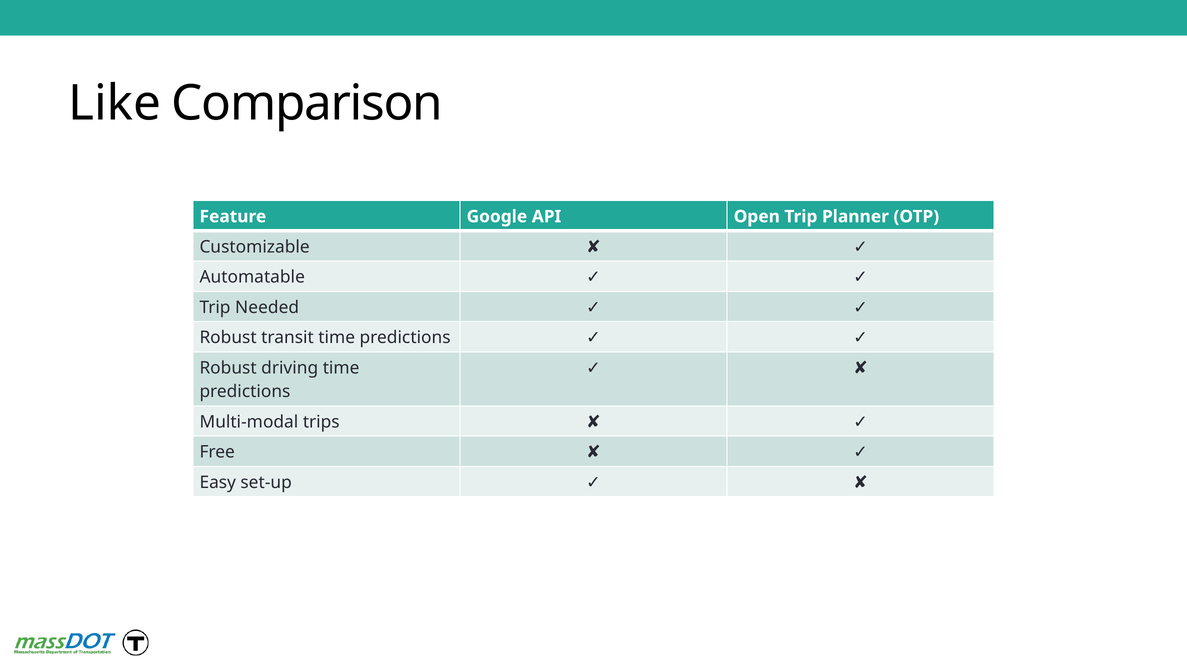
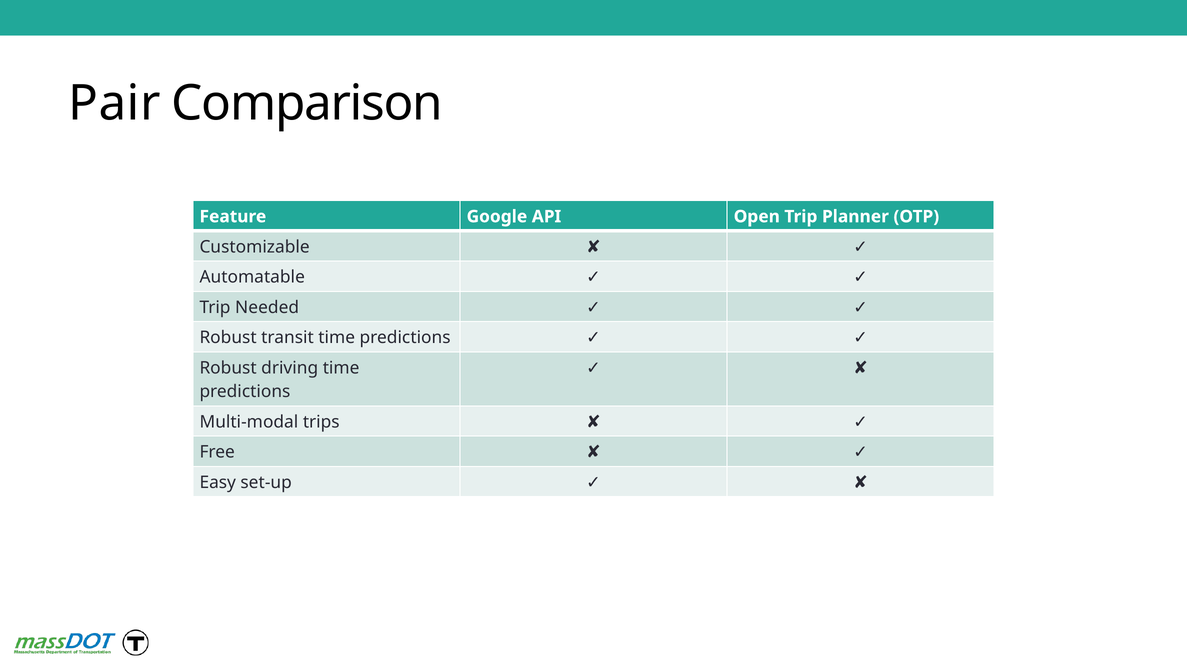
Like: Like -> Pair
